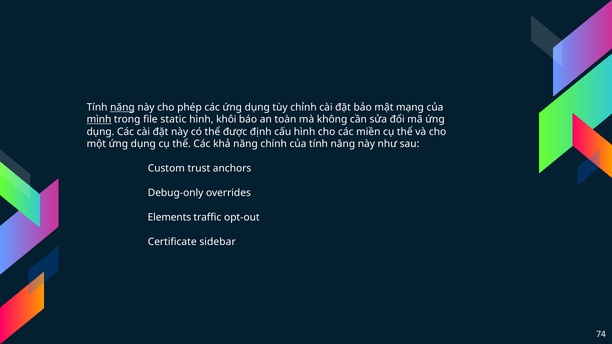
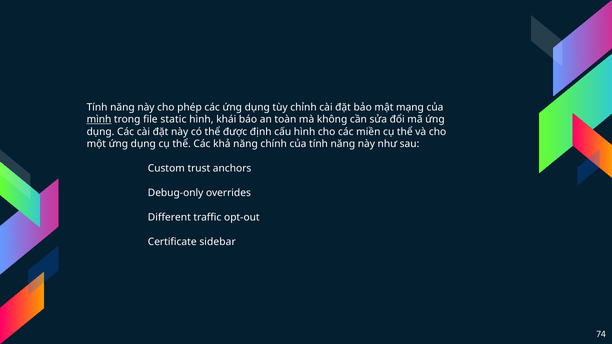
năng at (122, 107) underline: present -> none
khôi: khôi -> khái
Elements: Elements -> Different
